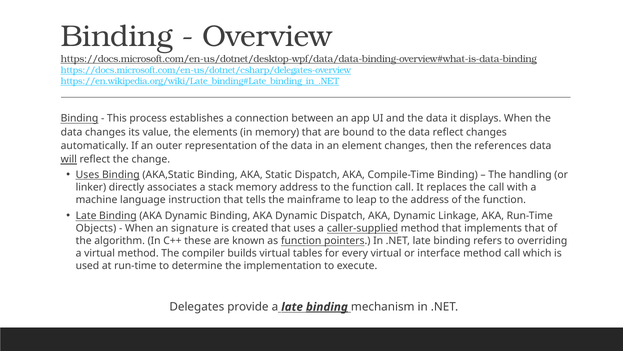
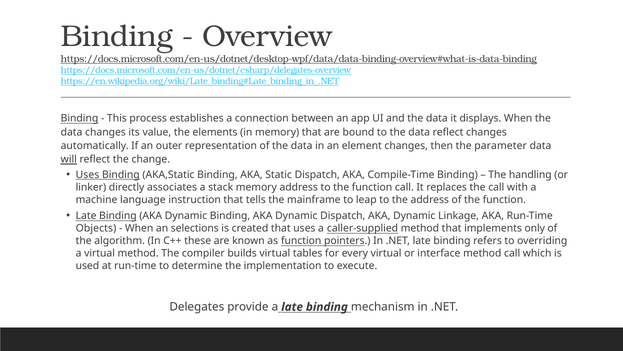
references: references -> parameter
signature: signature -> selections
implements that: that -> only
binding at (327, 306) underline: present -> none
